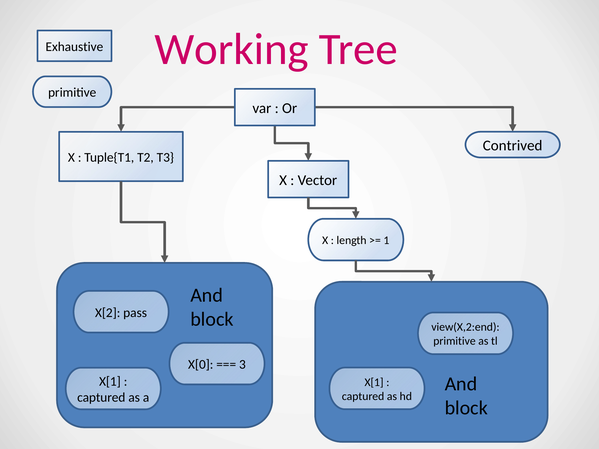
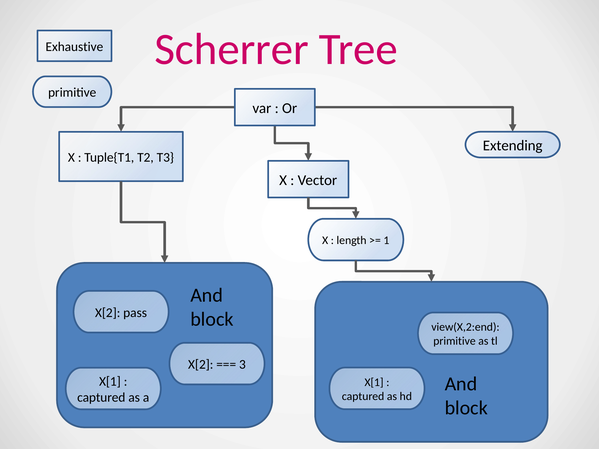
Working: Working -> Scherrer
Contrived: Contrived -> Extending
X[0 at (201, 365): X[0 -> X[2
